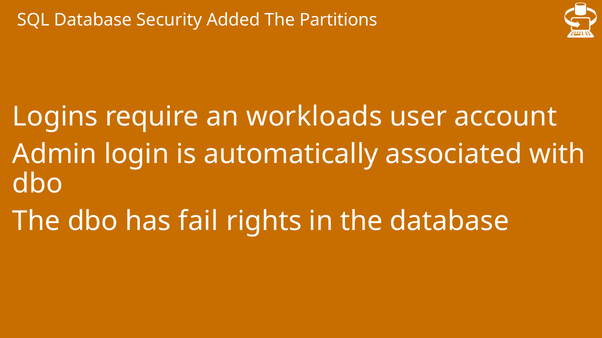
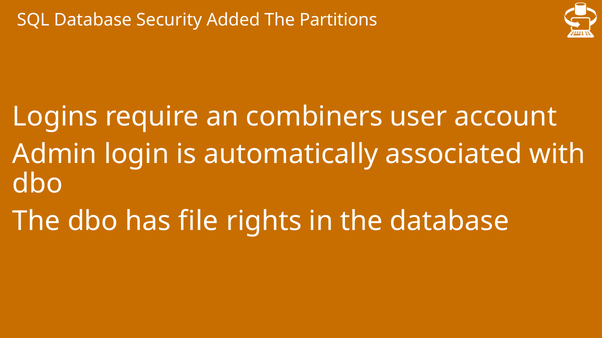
workloads: workloads -> combiners
fail: fail -> file
